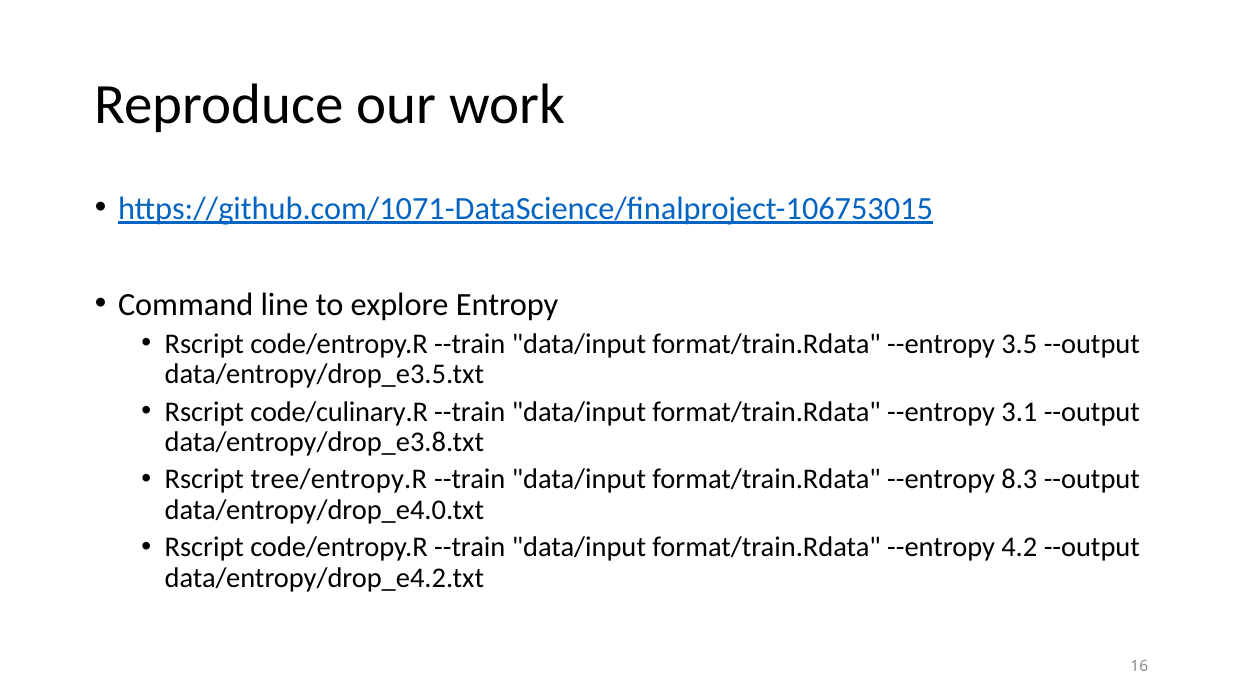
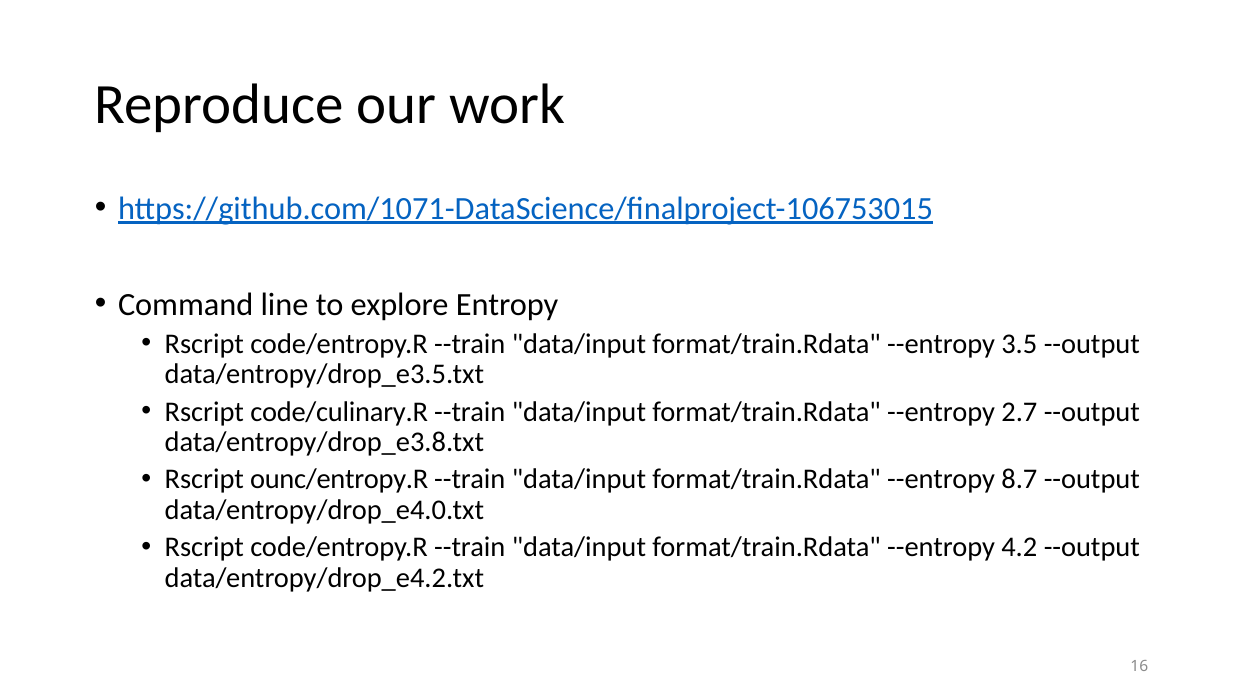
3.1: 3.1 -> 2.7
tree/entropy.R: tree/entropy.R -> ounc/entropy.R
8.3: 8.3 -> 8.7
